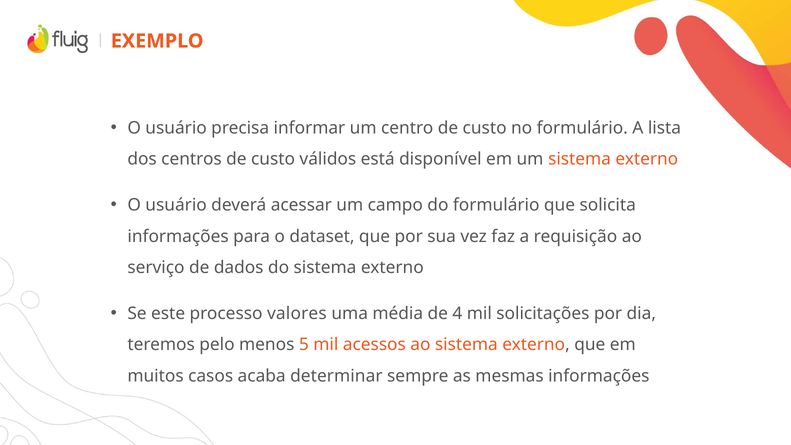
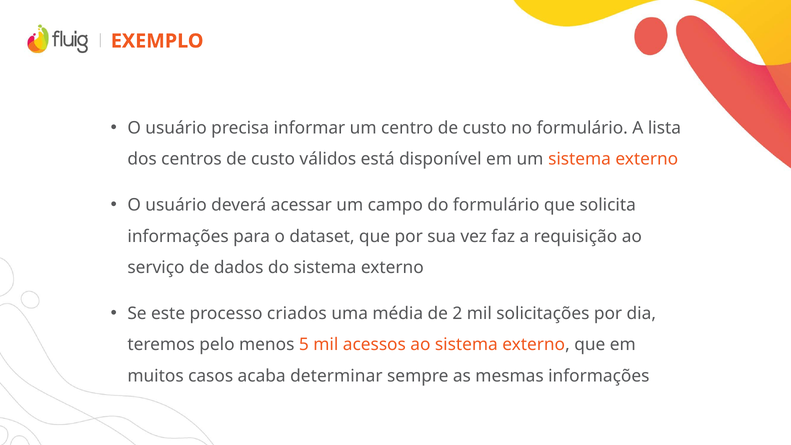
valores: valores -> criados
4: 4 -> 2
